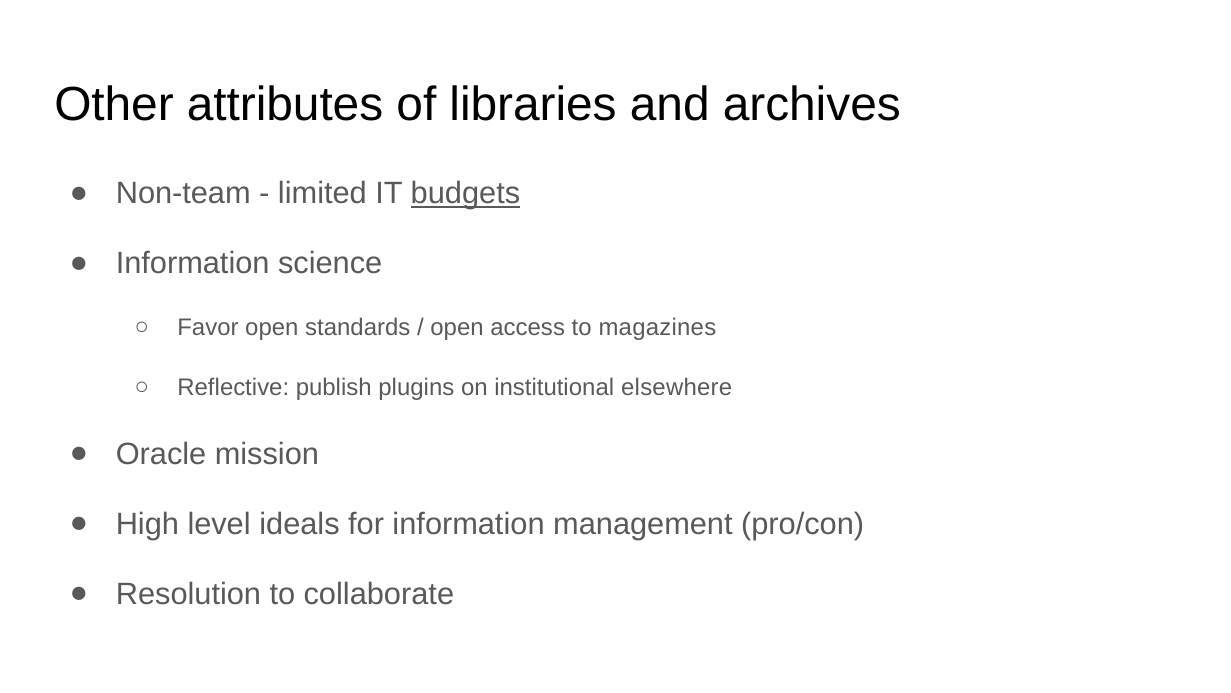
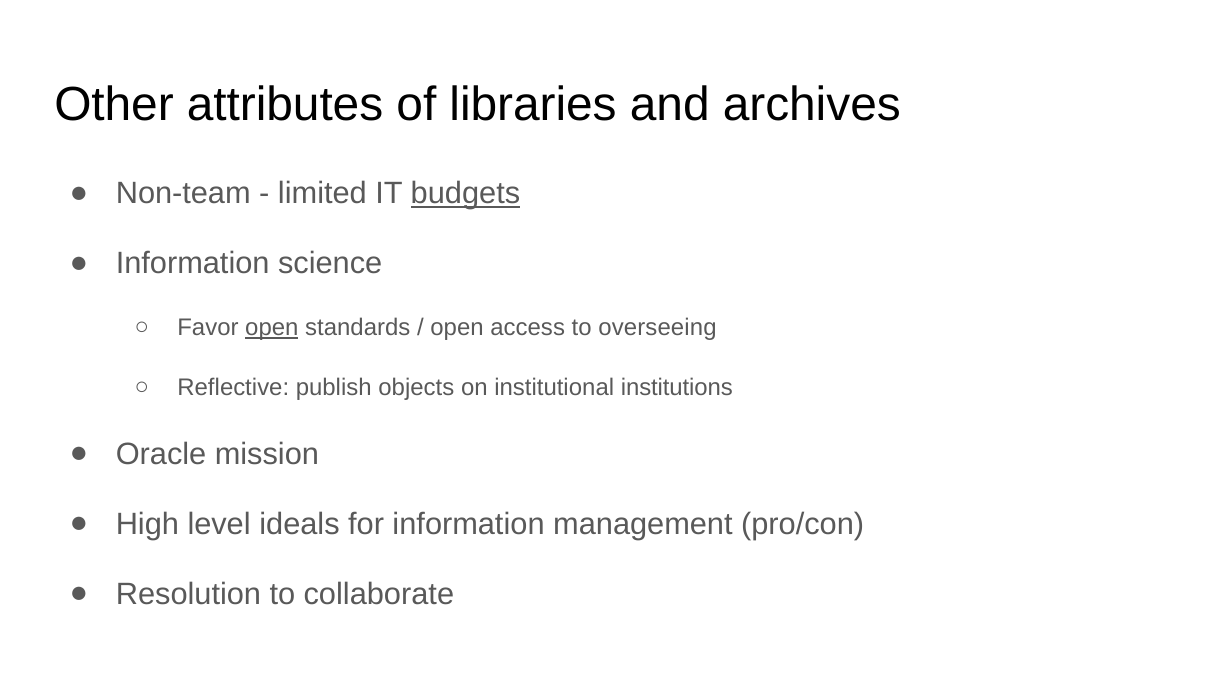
open at (272, 327) underline: none -> present
magazines: magazines -> overseeing
plugins: plugins -> objects
elsewhere: elsewhere -> institutions
